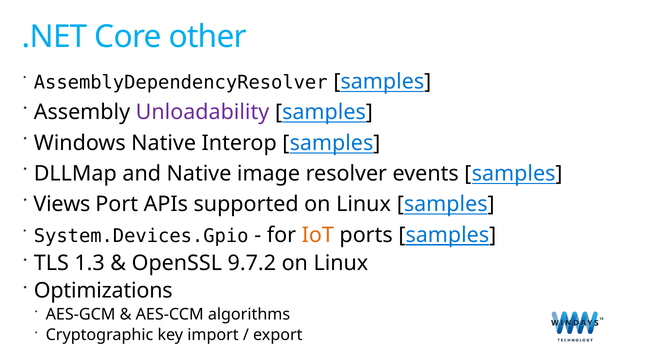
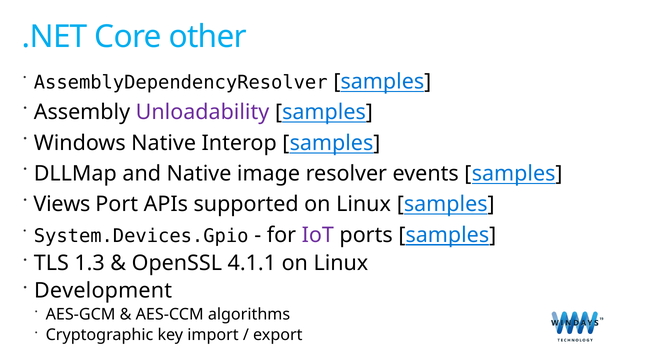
IoT colour: orange -> purple
9.7.2: 9.7.2 -> 4.1.1
Optimizations: Optimizations -> Development
